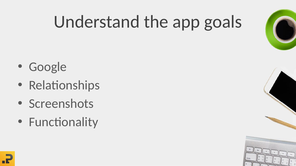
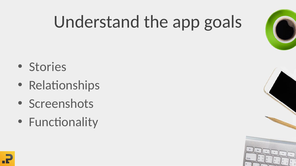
Google: Google -> Stories
